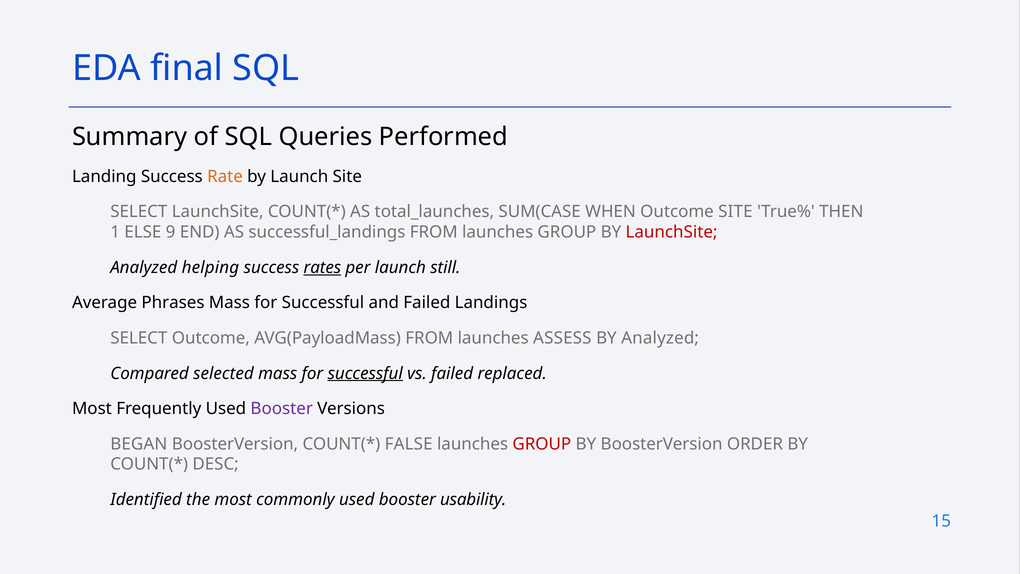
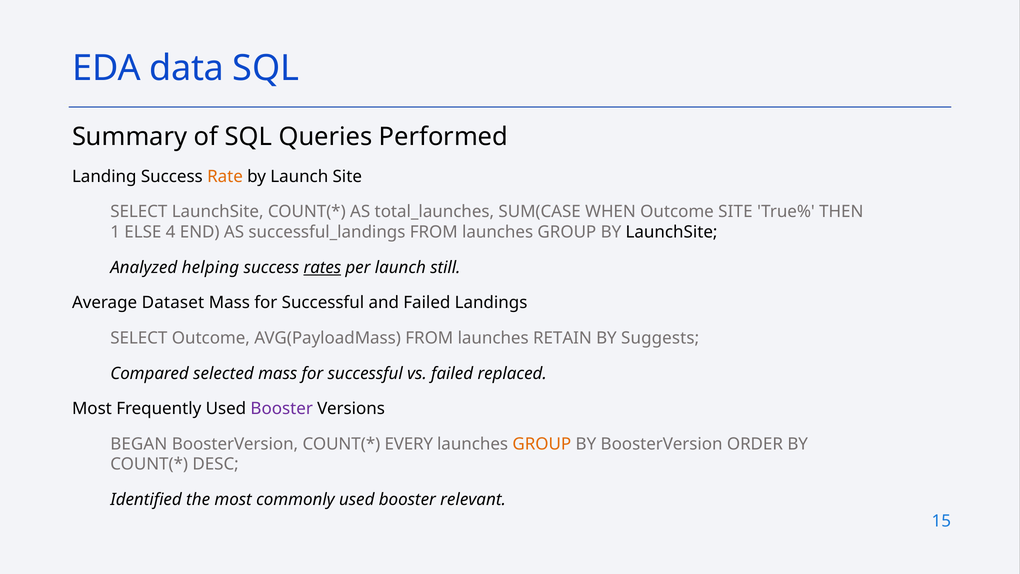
final: final -> data
9: 9 -> 4
LaunchSite at (672, 232) colour: red -> black
Phrases: Phrases -> Dataset
ASSESS: ASSESS -> RETAIN
BY Analyzed: Analyzed -> Suggests
successful at (365, 373) underline: present -> none
FALSE: FALSE -> EVERY
GROUP at (542, 444) colour: red -> orange
usability: usability -> relevant
